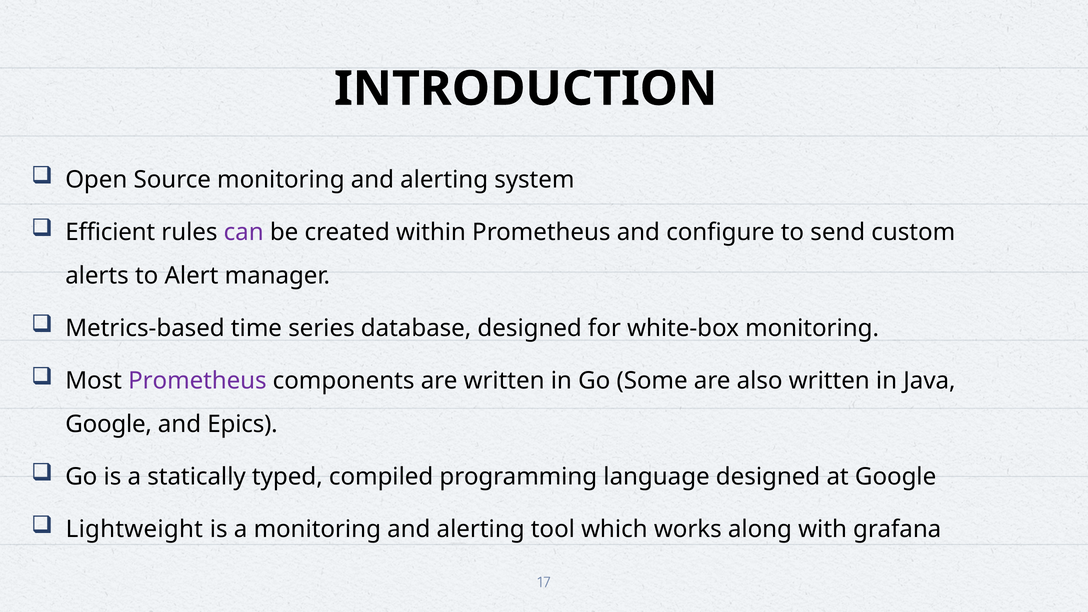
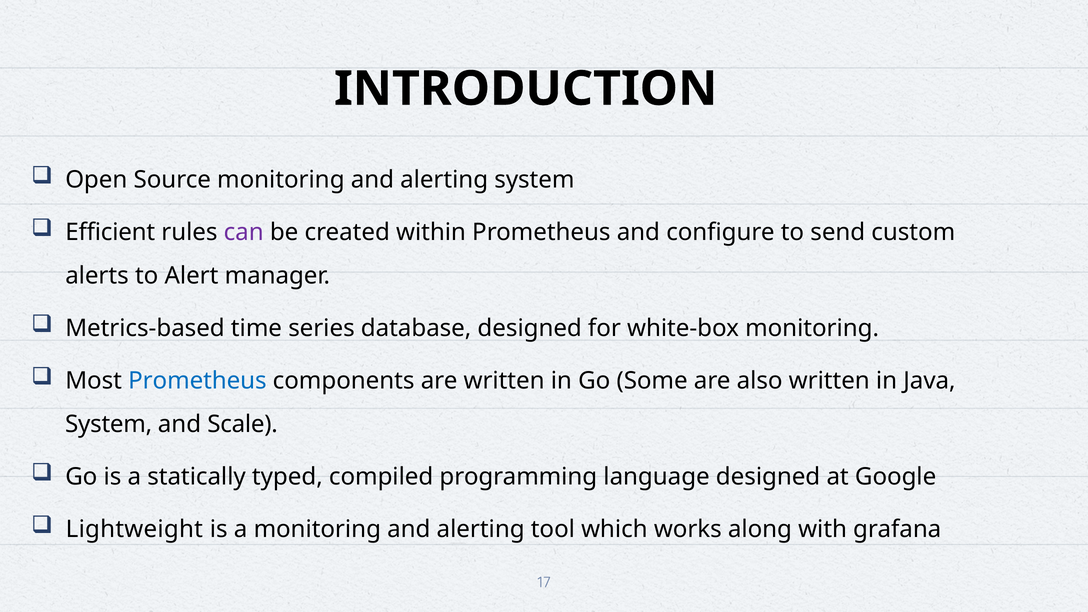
Prometheus at (197, 381) colour: purple -> blue
Google at (109, 424): Google -> System
Epics: Epics -> Scale
